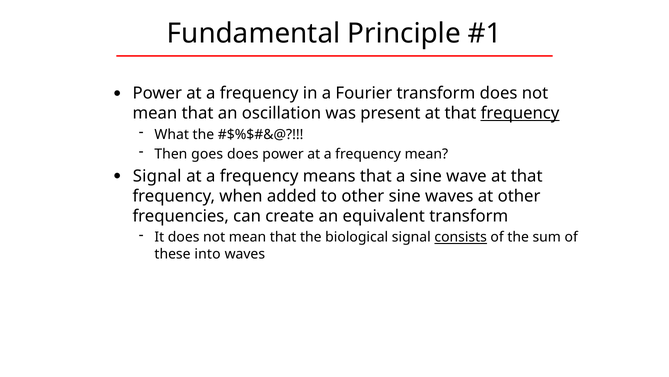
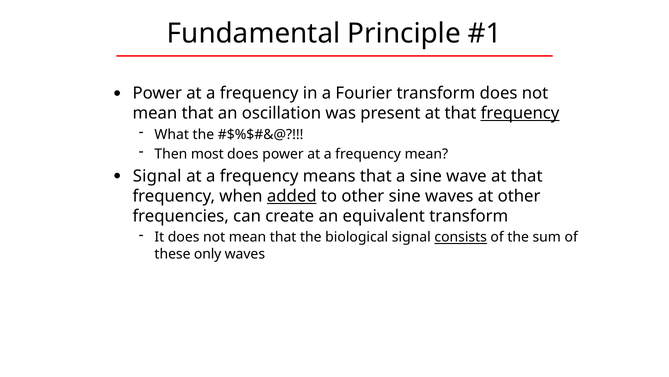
goes: goes -> most
added underline: none -> present
into: into -> only
